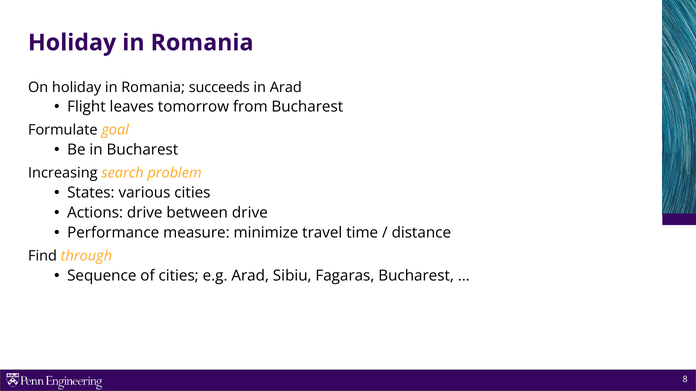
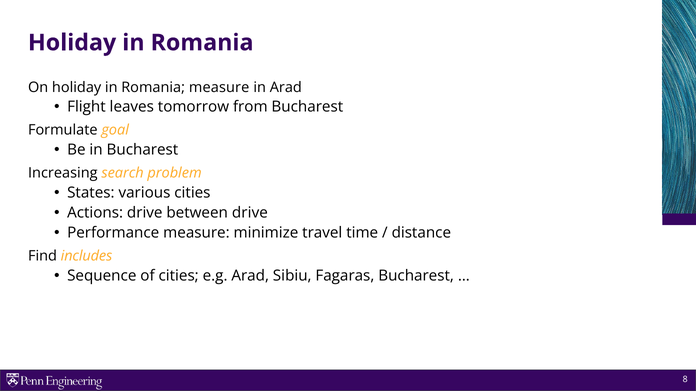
Romania succeeds: succeeds -> measure
through: through -> includes
